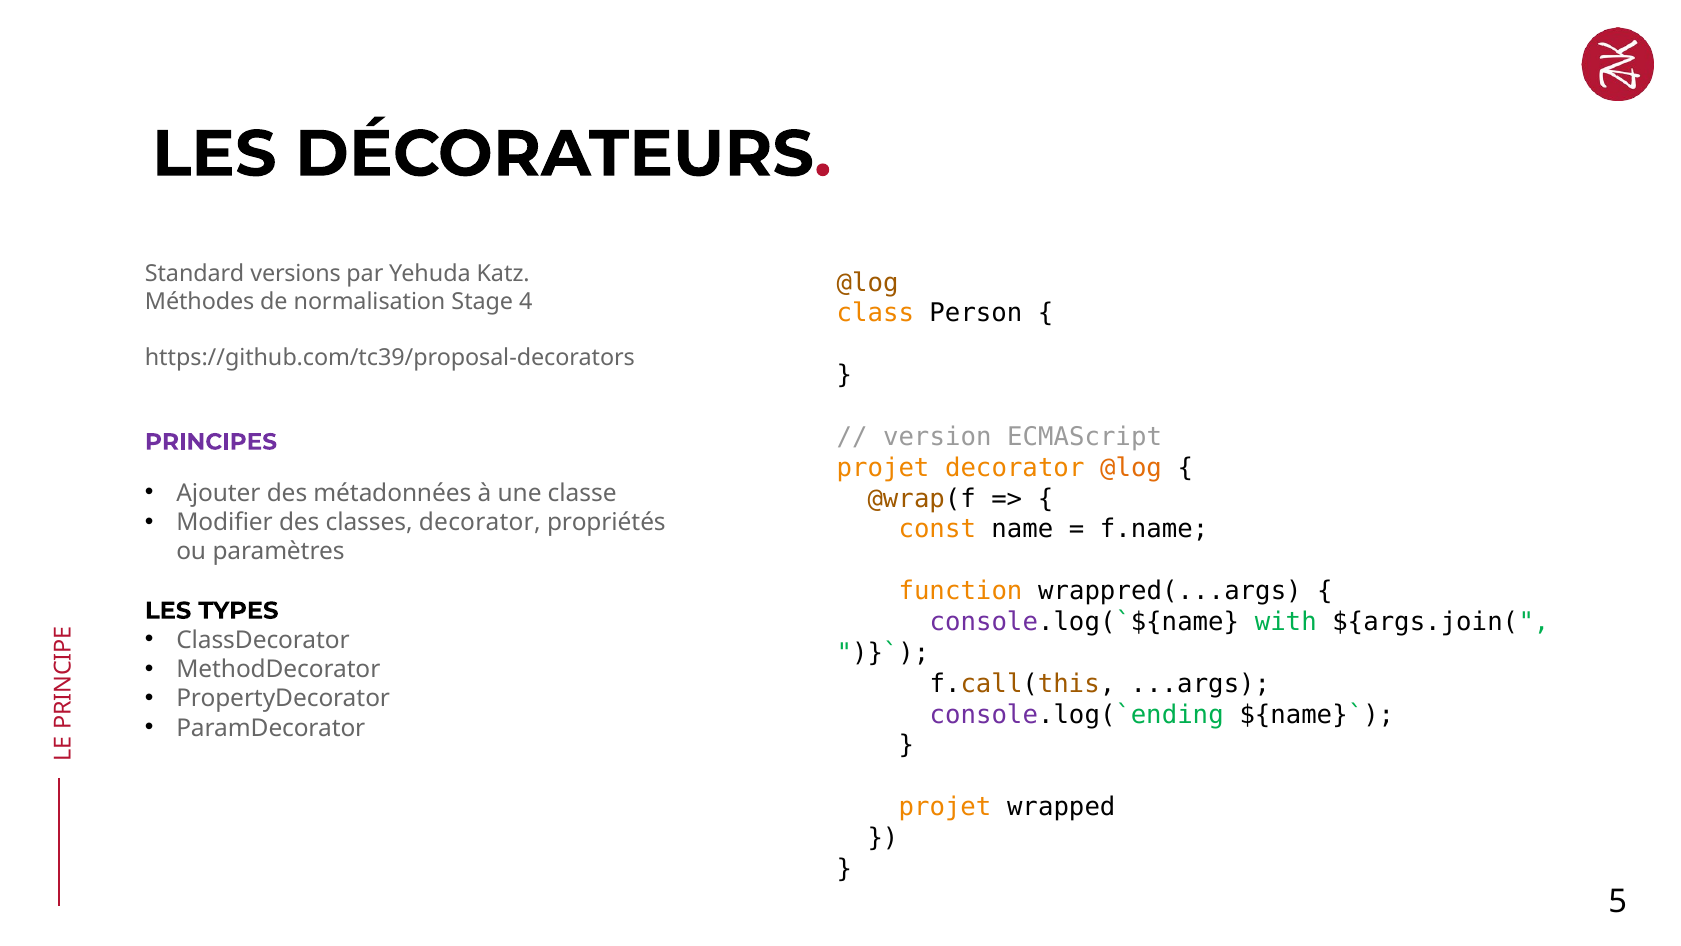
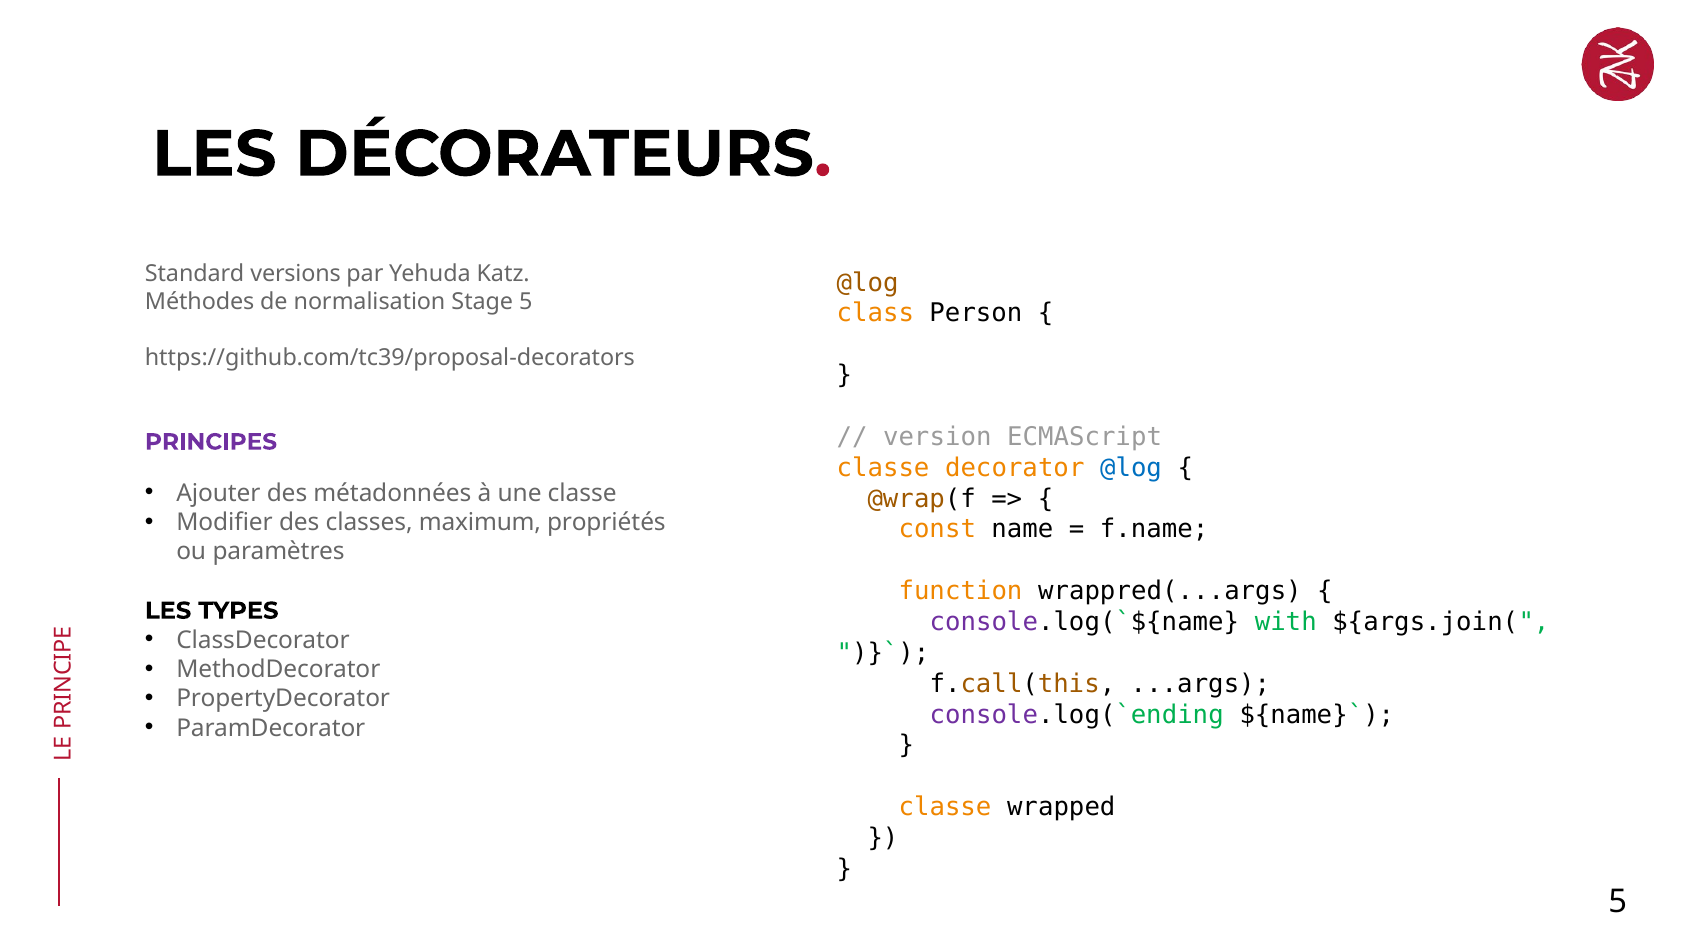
Stage 4: 4 -> 5
projet at (883, 468): projet -> classe
@log at (1131, 468) colour: orange -> blue
classes decorator: decorator -> maximum
projet at (945, 807): projet -> classe
